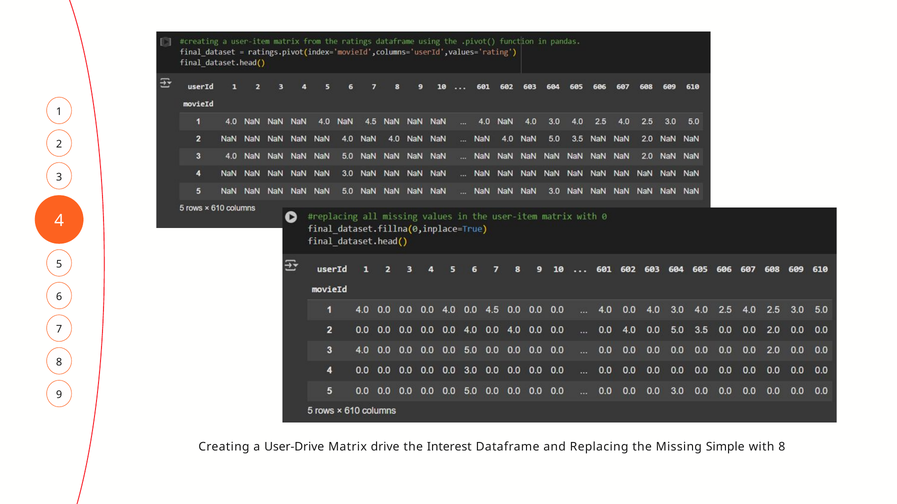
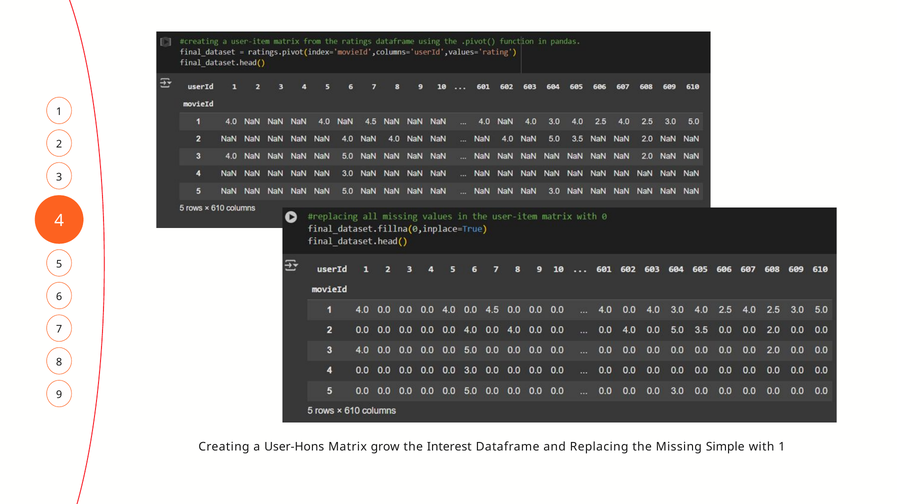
User-Drive: User-Drive -> User-Hons
drive: drive -> grow
with 8: 8 -> 1
